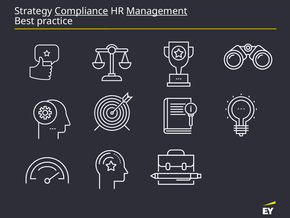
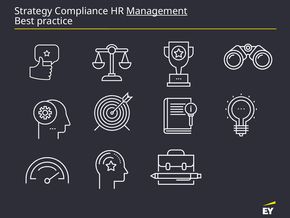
Compliance underline: present -> none
